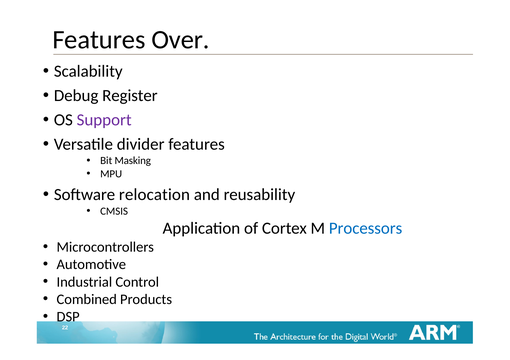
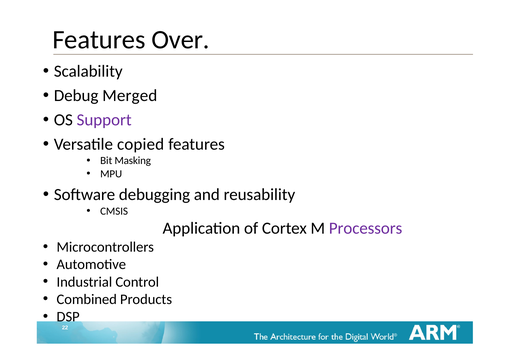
Register: Register -> Merged
divider: divider -> copied
relocation: relocation -> debugging
Processors colour: blue -> purple
